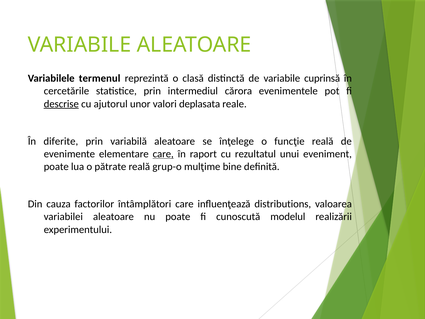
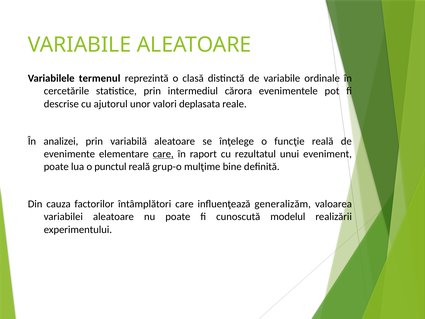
cuprinsă: cuprinsă -> ordinale
descrise underline: present -> none
diferite: diferite -> analizei
pătrate: pătrate -> punctul
distributions: distributions -> generalizăm
